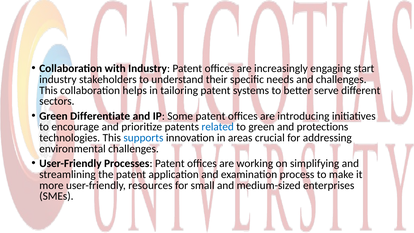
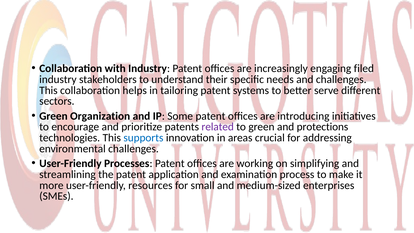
start: start -> filed
Differentiate: Differentiate -> Organization
related colour: blue -> purple
